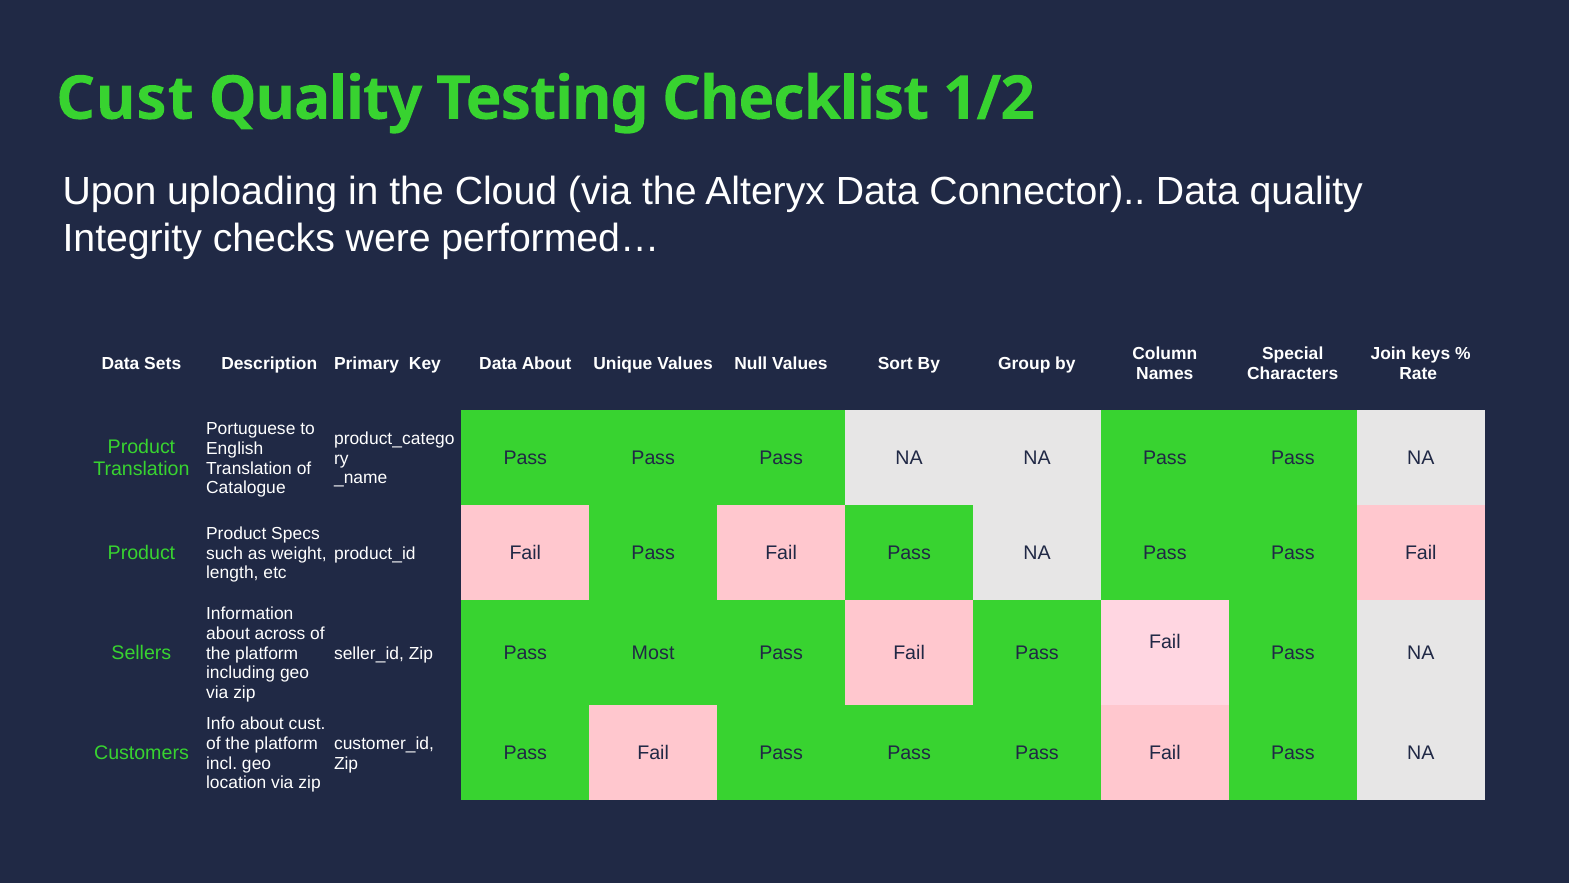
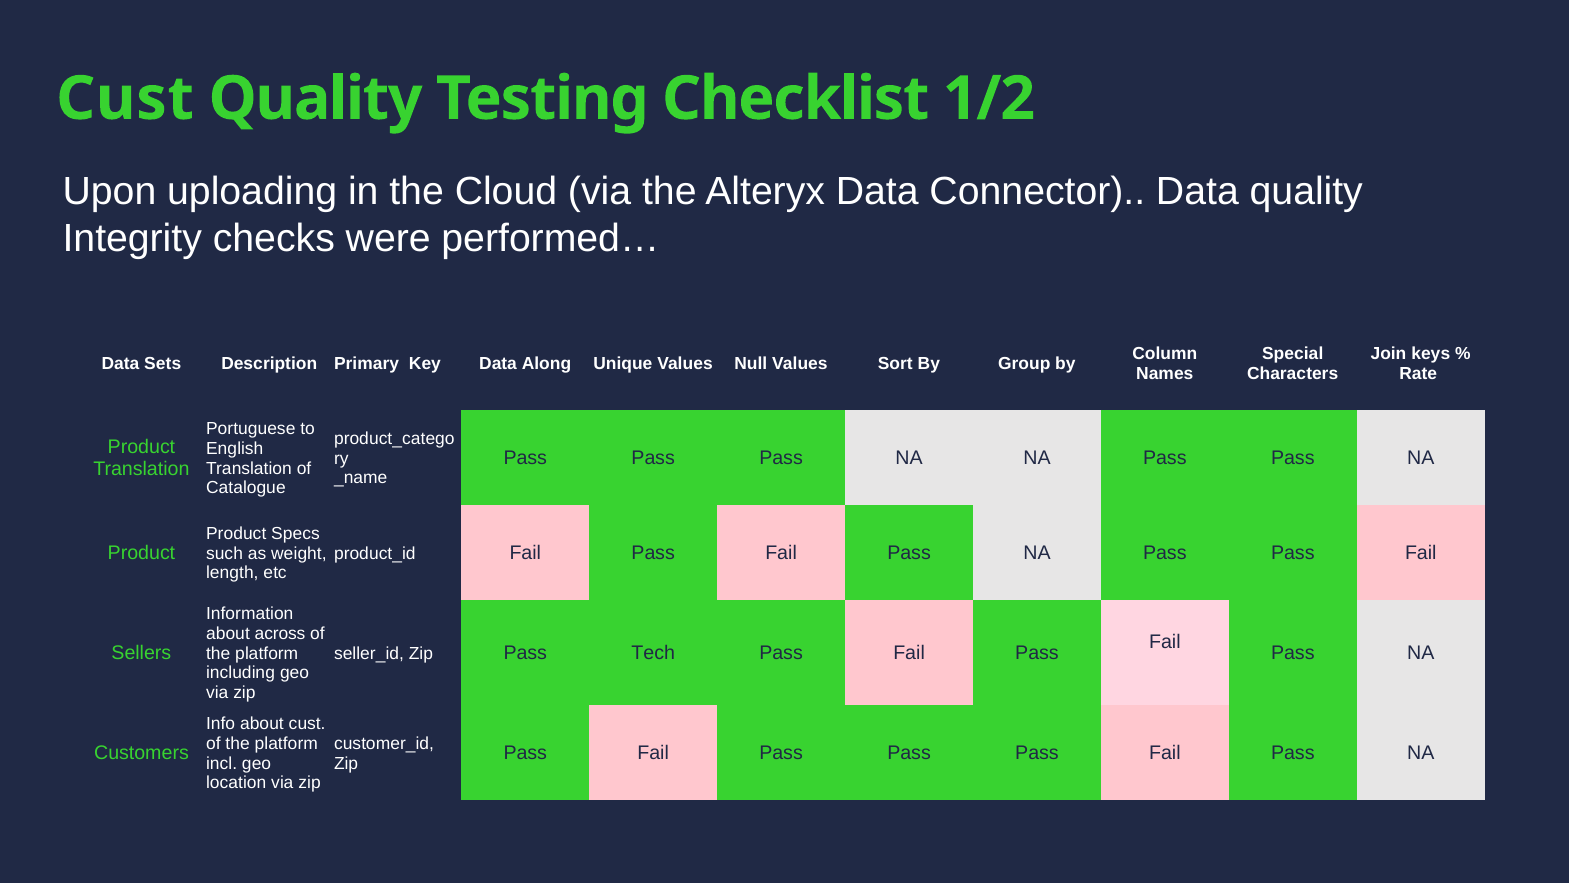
Data About: About -> Along
Most: Most -> Tech
